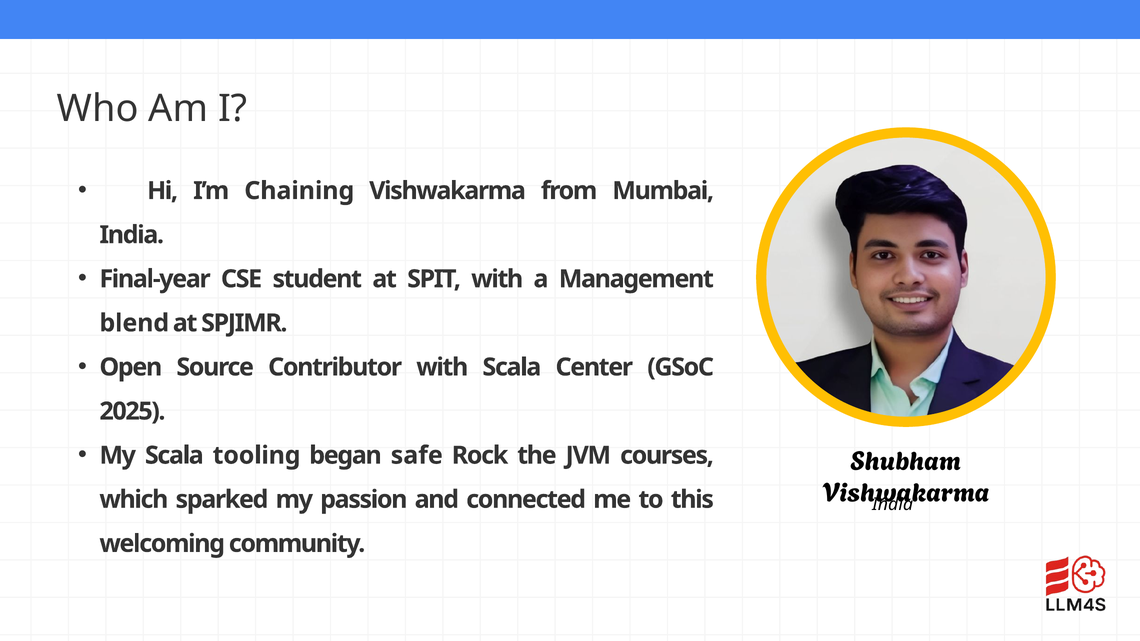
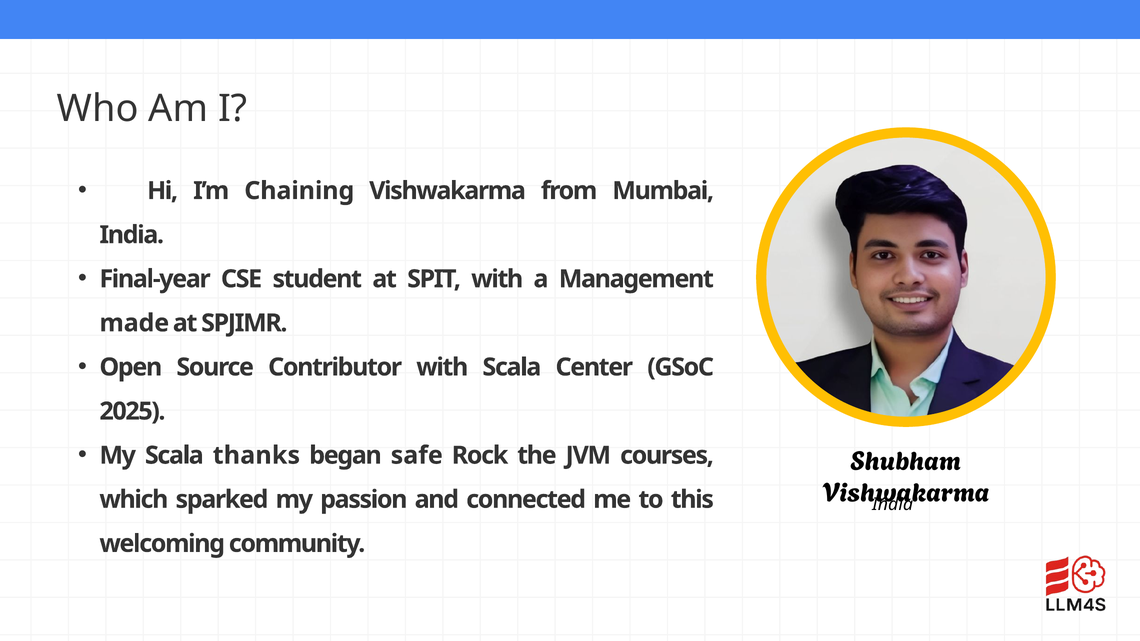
blend: blend -> made
tooling: tooling -> thanks
